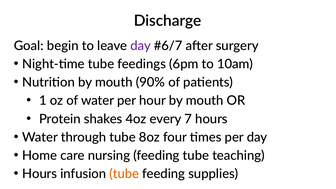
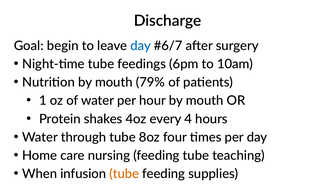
day at (141, 46) colour: purple -> blue
90%: 90% -> 79%
7: 7 -> 4
Hours at (40, 174): Hours -> When
